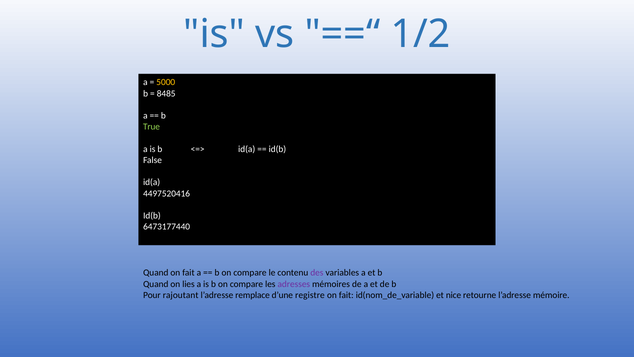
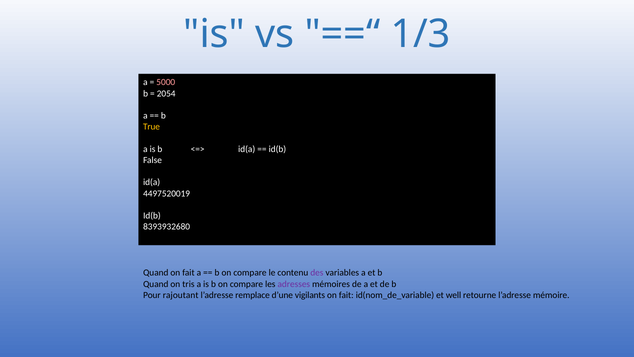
1/2: 1/2 -> 1/3
5000 colour: yellow -> pink
8485: 8485 -> 2054
True colour: light green -> yellow
4497520416: 4497520416 -> 4497520019
6473177440: 6473177440 -> 8393932680
lies: lies -> tris
registre: registre -> vigilants
nice: nice -> well
